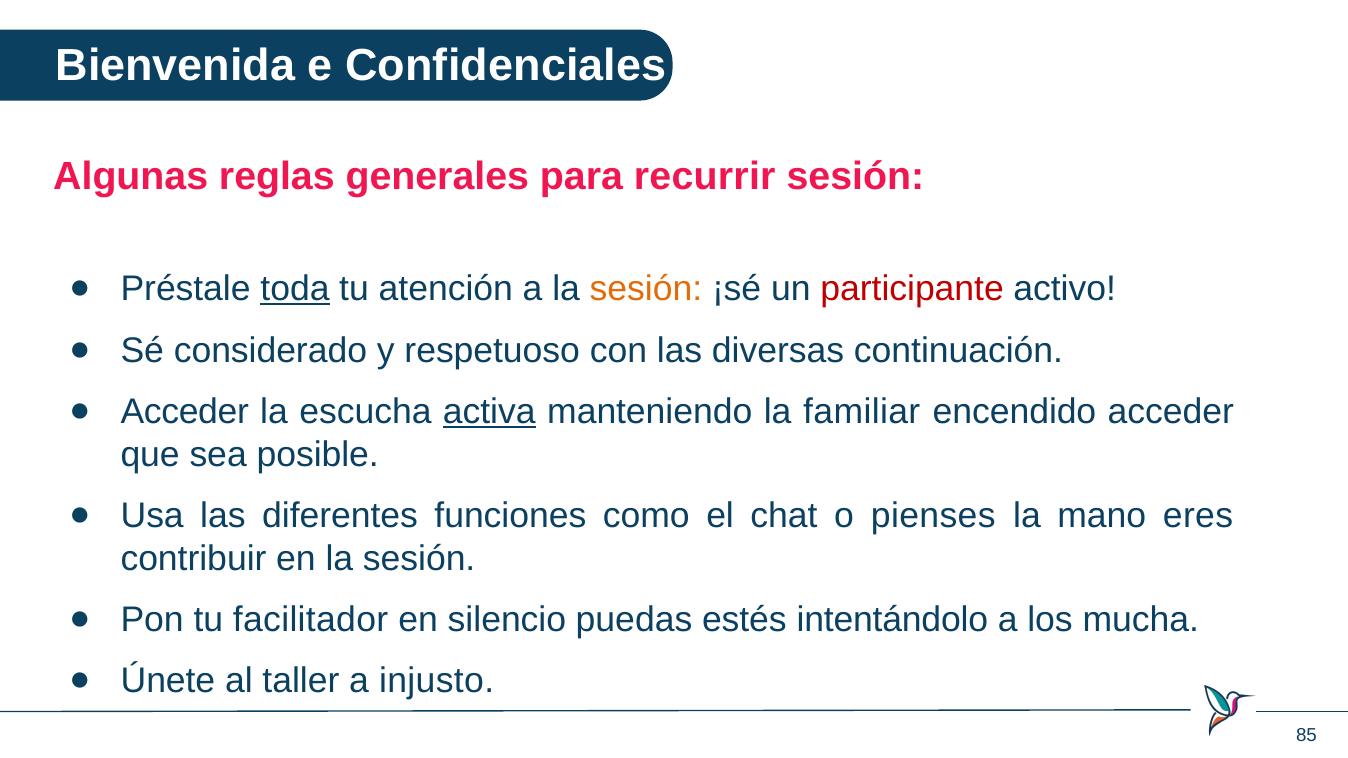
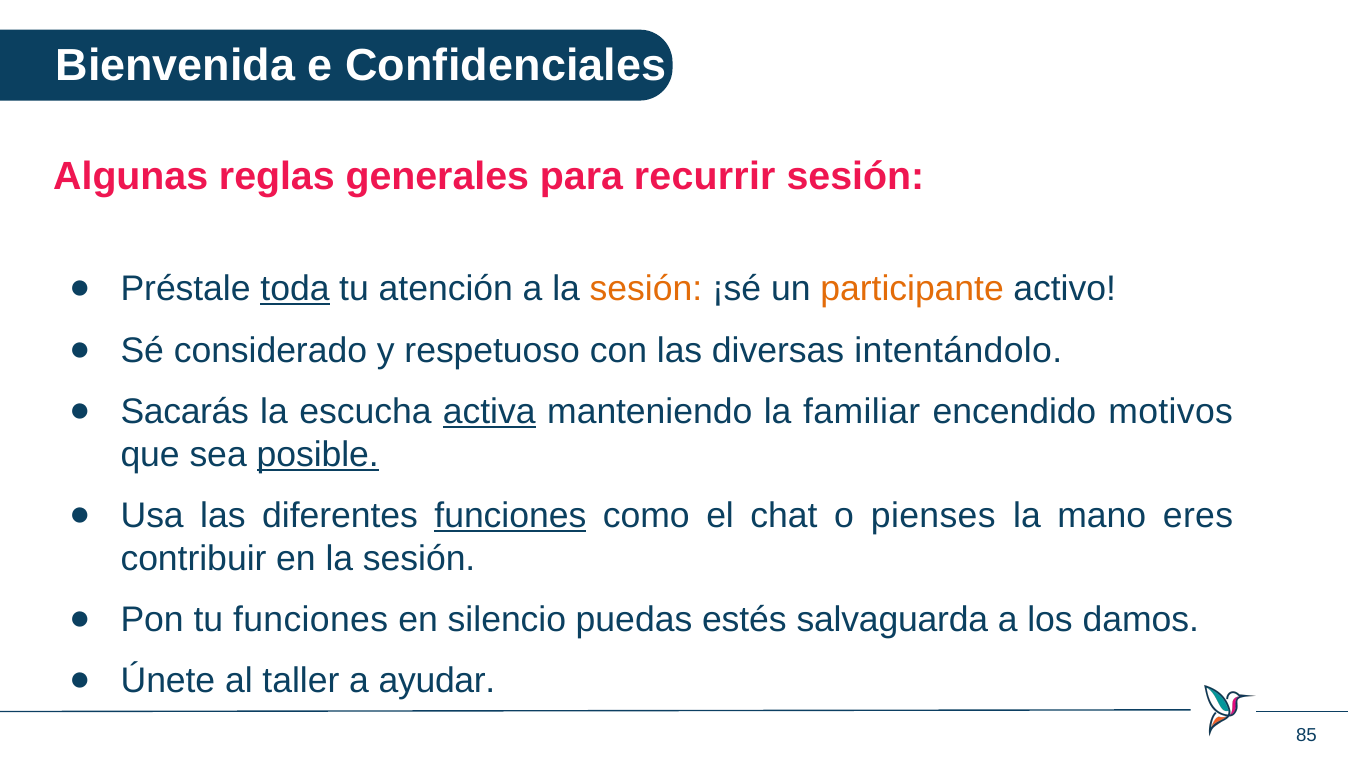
participante colour: red -> orange
continuación: continuación -> intentándolo
Acceder at (185, 412): Acceder -> Sacarás
encendido acceder: acceder -> motivos
posible underline: none -> present
funciones at (510, 516) underline: none -> present
tu facilitador: facilitador -> funciones
intentándolo: intentándolo -> salvaguarda
mucha: mucha -> damos
injusto: injusto -> ayudar
